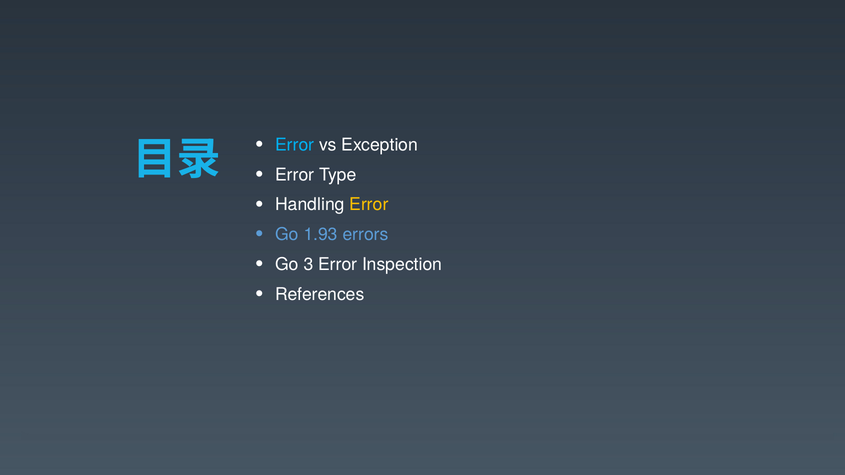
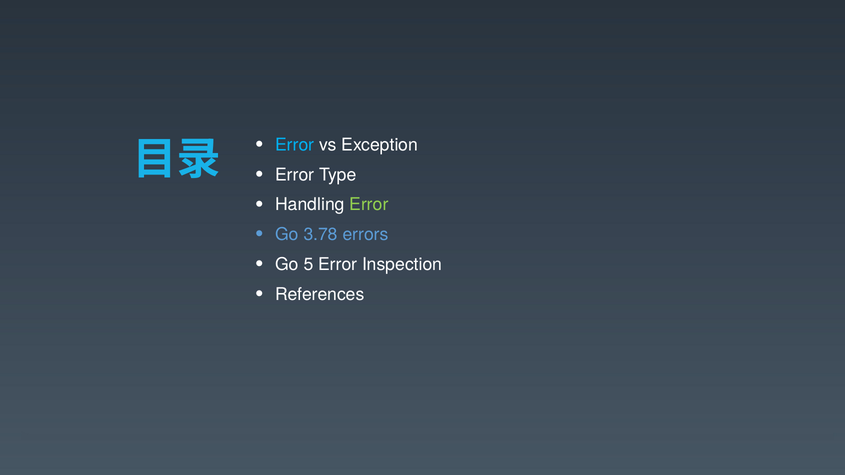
Error at (369, 205) colour: yellow -> light green
1.93: 1.93 -> 3.78
3: 3 -> 5
